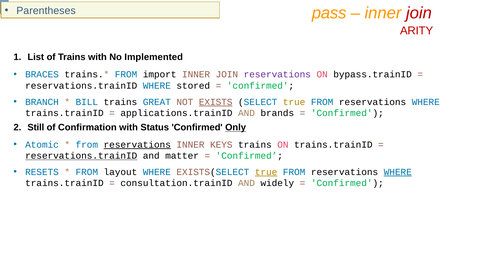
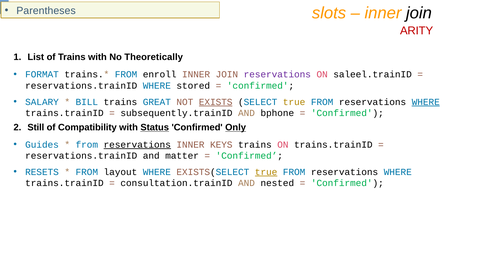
pass: pass -> slots
join at (419, 13) colour: red -> black
Implemented: Implemented -> Theoretically
BRACES: BRACES -> FORMAT
import: import -> enroll
bypass.trainID: bypass.trainID -> saleel.trainID
BRANCH: BRANCH -> SALARY
WHERE at (426, 102) underline: none -> present
applications.trainID: applications.trainID -> subsequently.trainID
brands: brands -> bphone
Confirmation: Confirmation -> Compatibility
Status underline: none -> present
Atomic: Atomic -> Guides
reservations.trainID at (81, 156) underline: present -> none
WHERE at (398, 172) underline: present -> none
widely: widely -> nested
